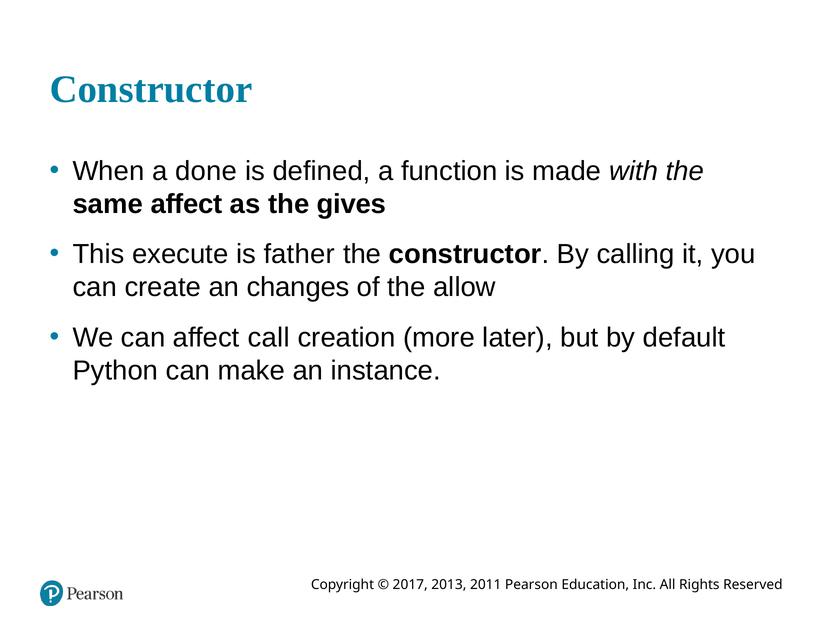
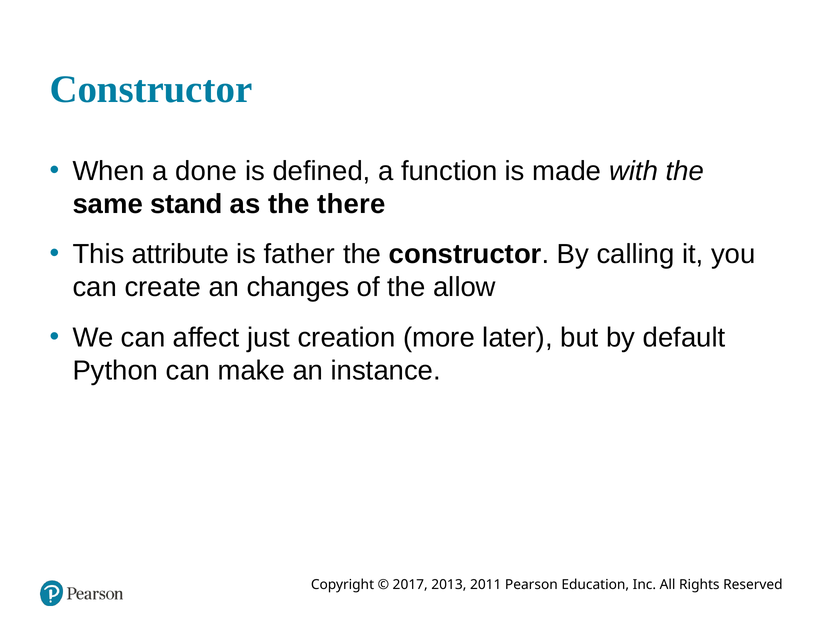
same affect: affect -> stand
gives: gives -> there
execute: execute -> attribute
call: call -> just
